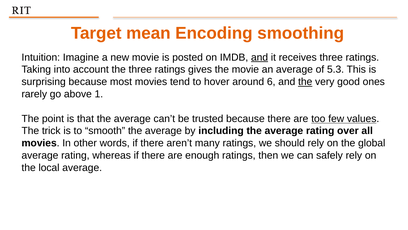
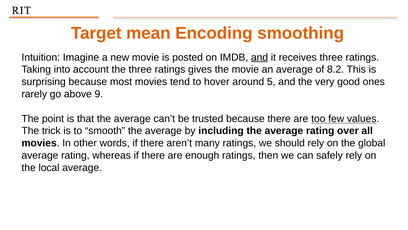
5.3: 5.3 -> 8.2
6: 6 -> 5
the at (305, 82) underline: present -> none
1: 1 -> 9
